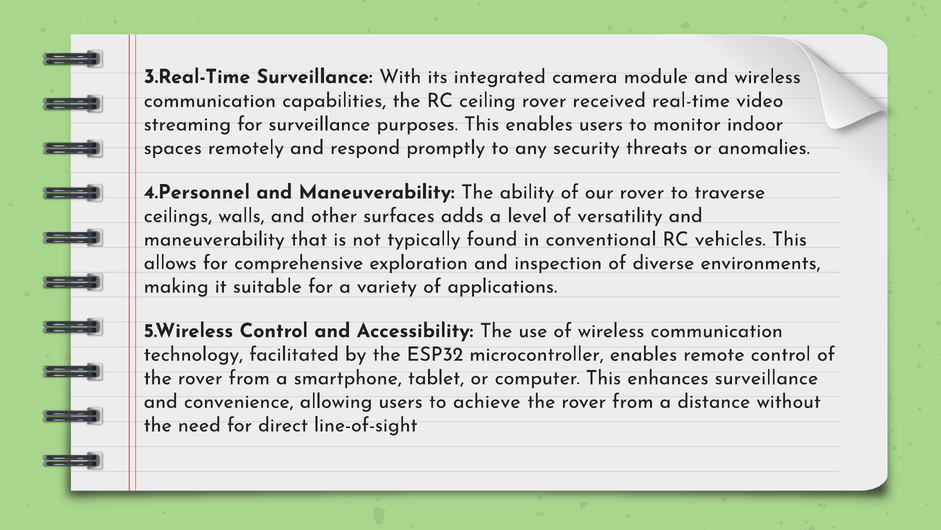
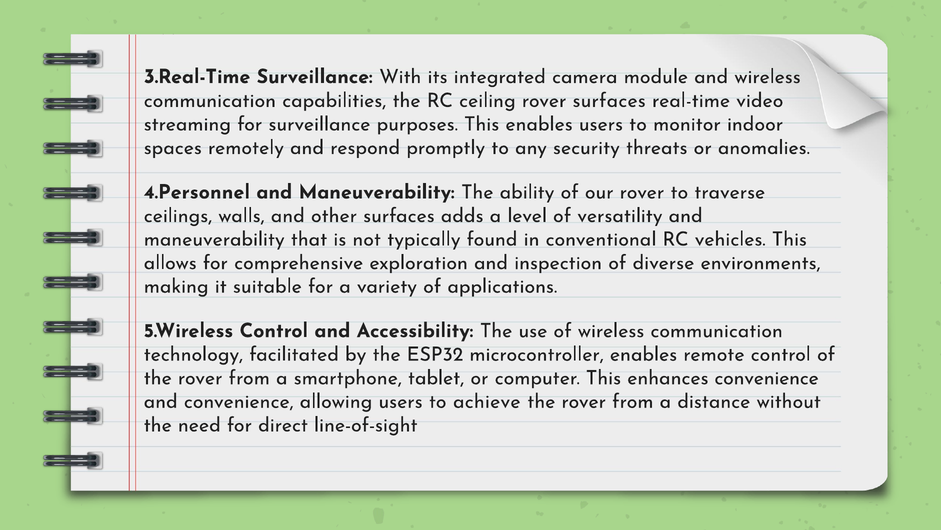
rover received: received -> surfaces
enhances surveillance: surveillance -> convenience
